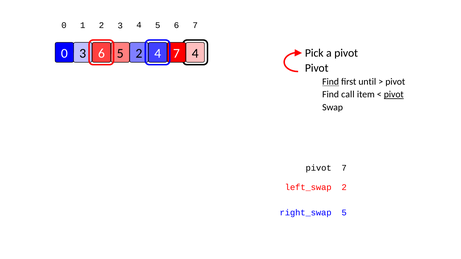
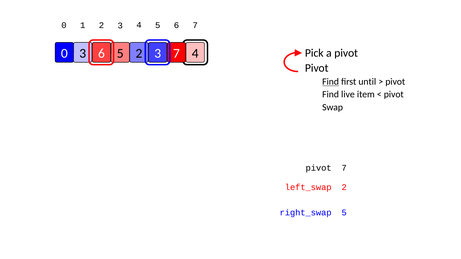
0 4: 4 -> 3
call: call -> live
pivot at (394, 95) underline: present -> none
